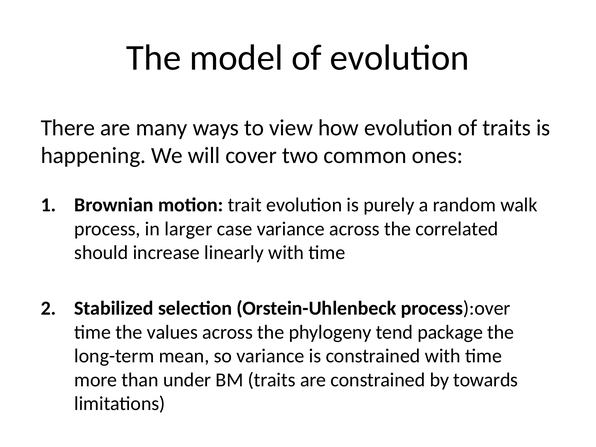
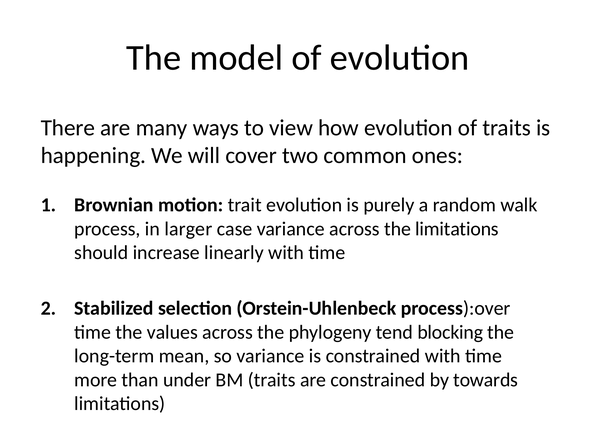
the correlated: correlated -> limitations
package: package -> blocking
